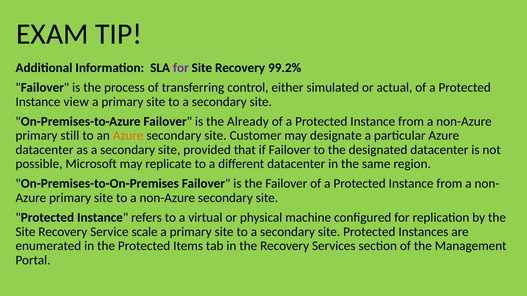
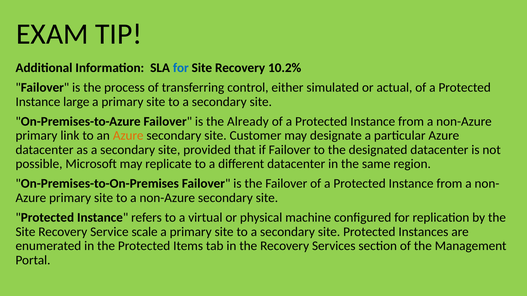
for at (181, 68) colour: purple -> blue
99.2%: 99.2% -> 10.2%
view: view -> large
still: still -> link
